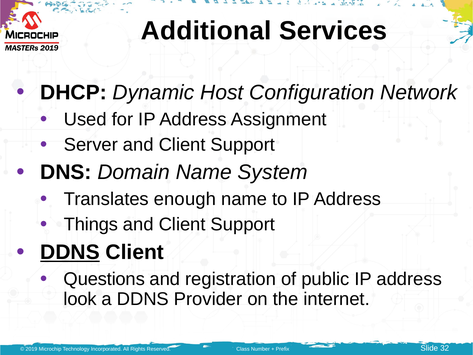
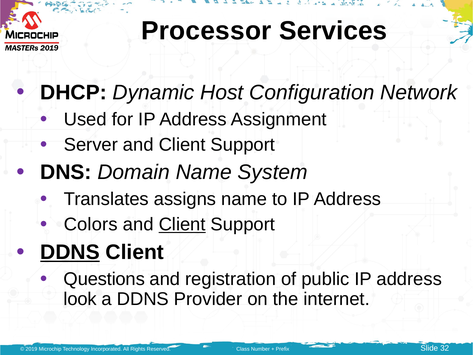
Additional: Additional -> Processor
enough: enough -> assigns
Things: Things -> Colors
Client at (182, 224) underline: none -> present
